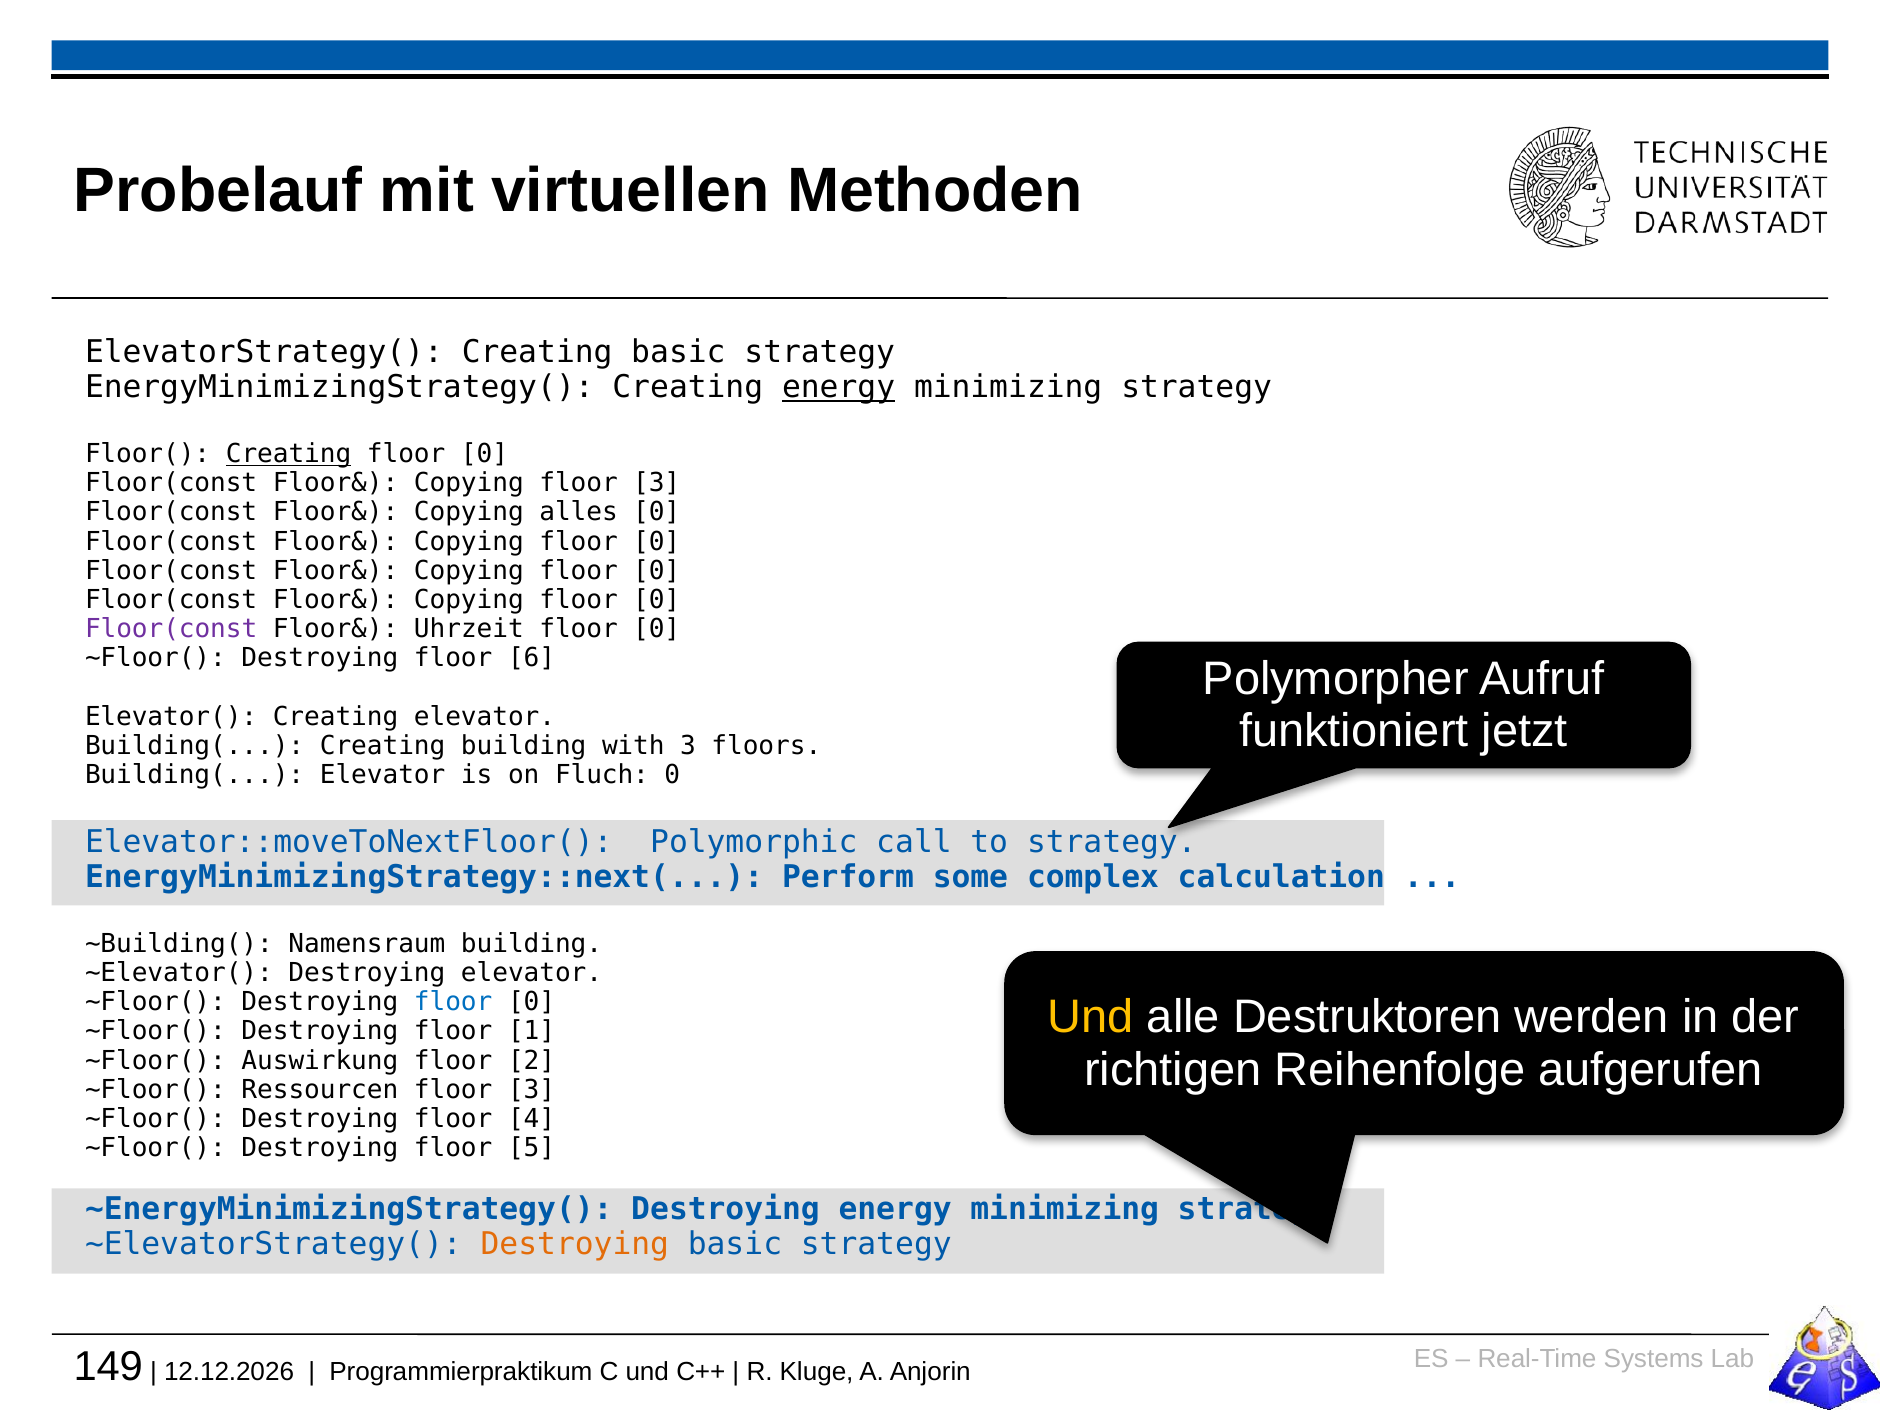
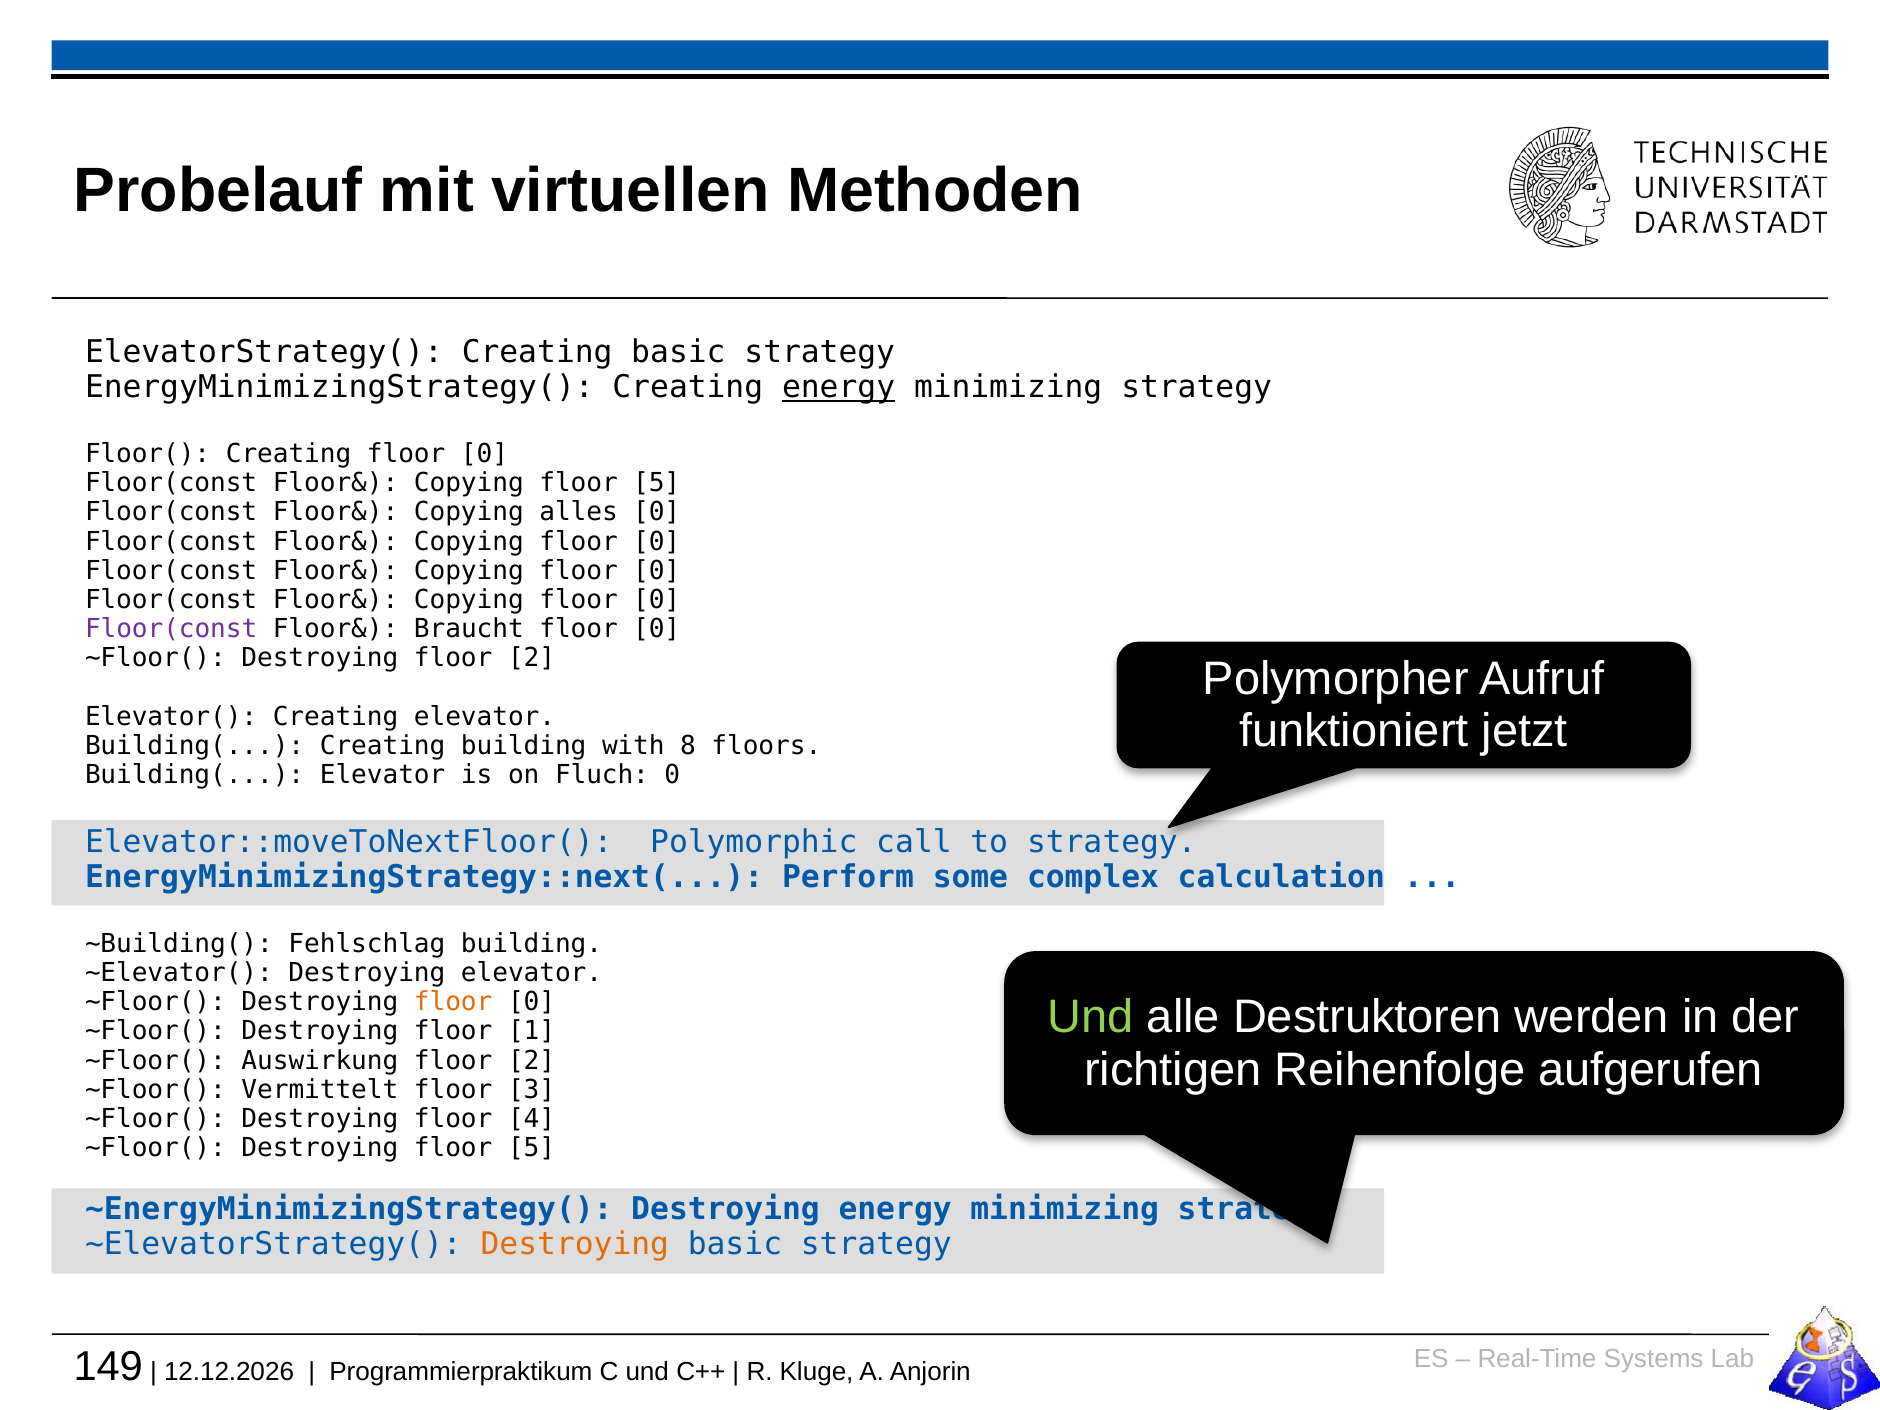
Creating at (289, 454) underline: present -> none
Copying floor 3: 3 -> 5
Uhrzeit: Uhrzeit -> Braucht
Destroying floor 6: 6 -> 2
with 3: 3 -> 8
Namensraum: Namensraum -> Fehlschlag
floor at (453, 1002) colour: blue -> orange
Und at (1091, 1017) colour: yellow -> light green
Ressourcen: Ressourcen -> Vermittelt
